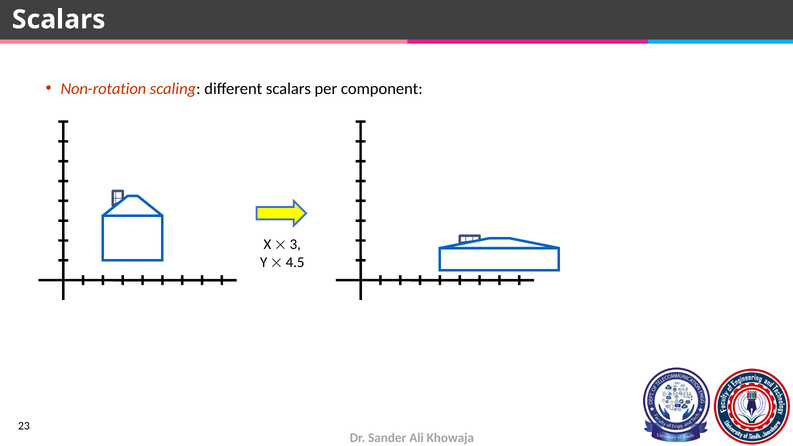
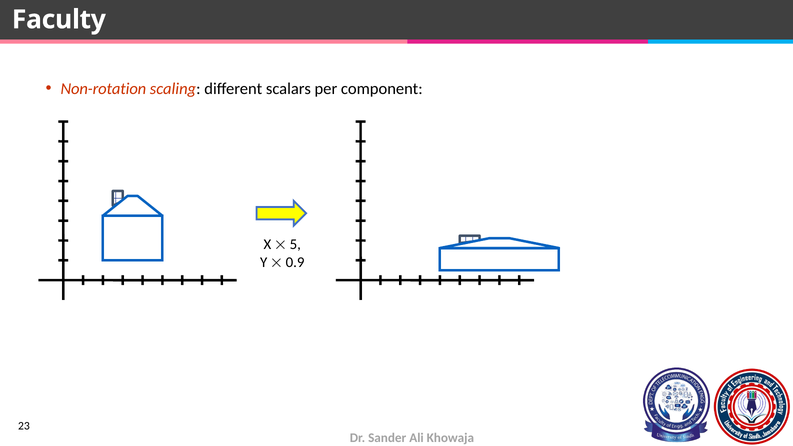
Scalars at (59, 20): Scalars -> Faculty
3: 3 -> 5
4.5: 4.5 -> 0.9
